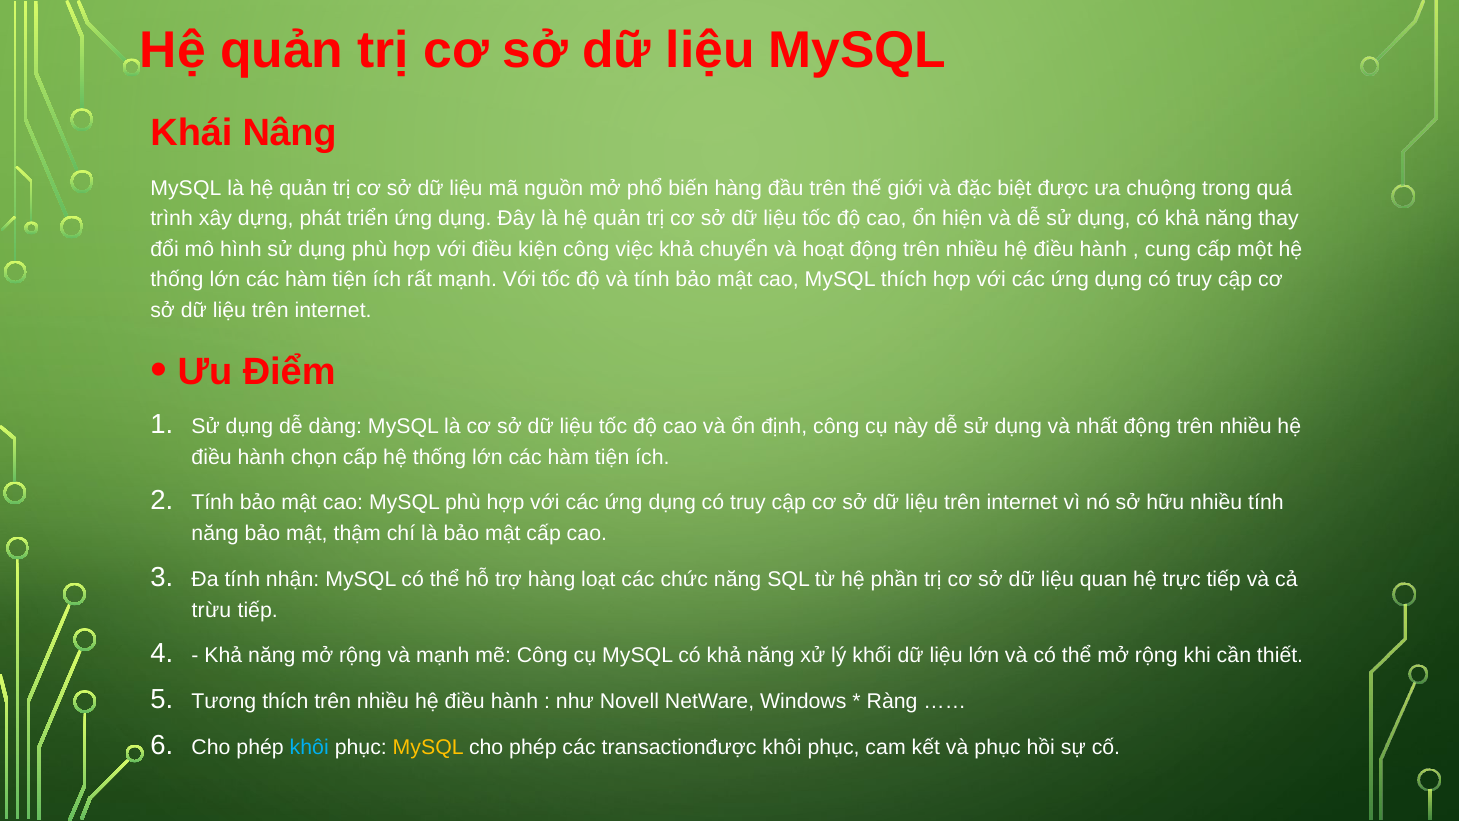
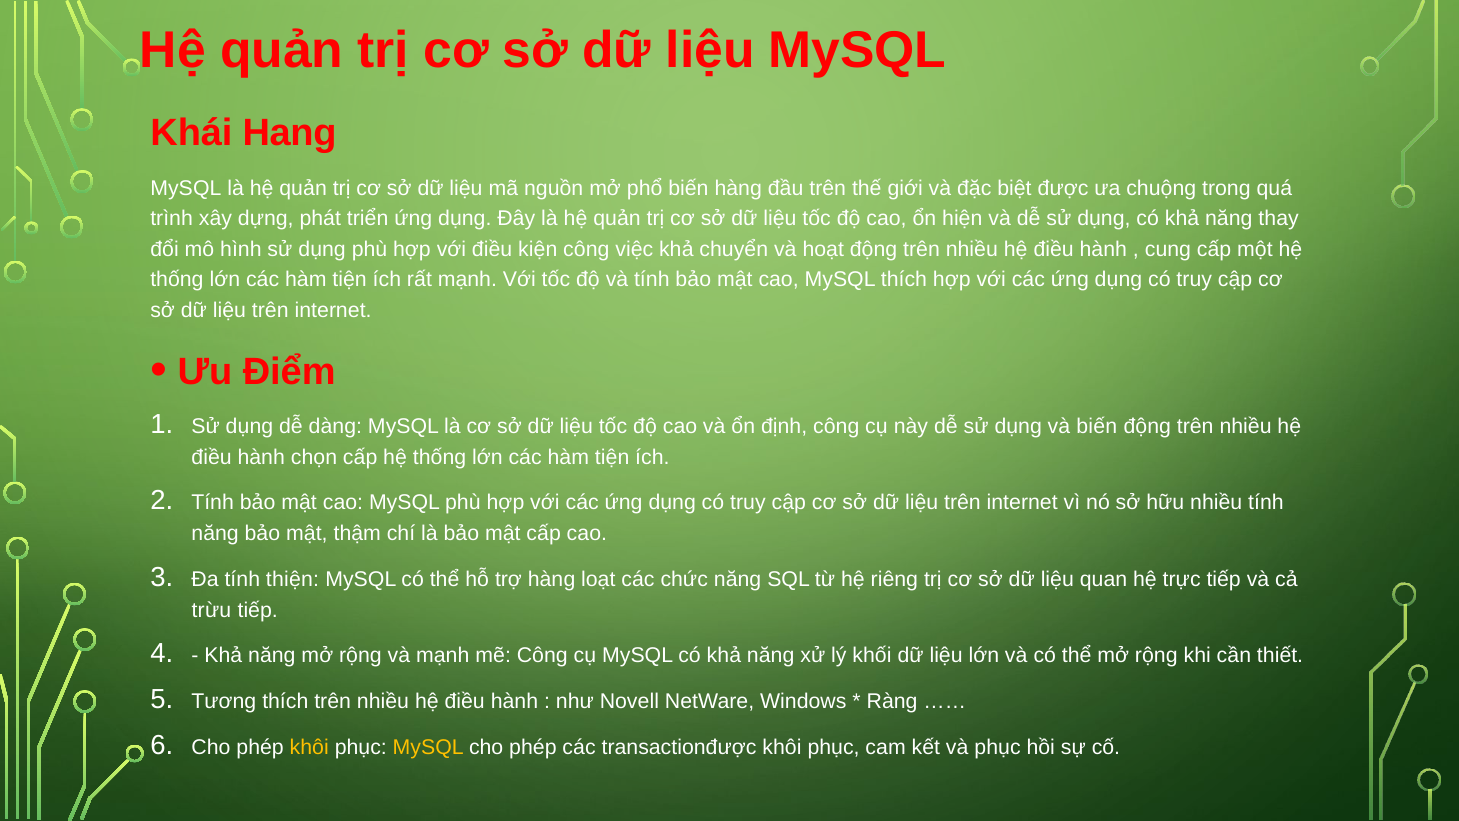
Nâng: Nâng -> Hang
và nhất: nhất -> biến
nhận: nhận -> thiện
phần: phần -> riêng
khôi at (309, 747) colour: light blue -> yellow
